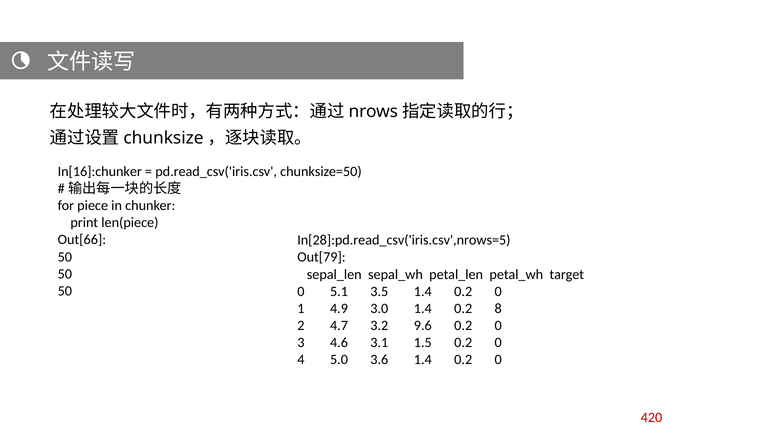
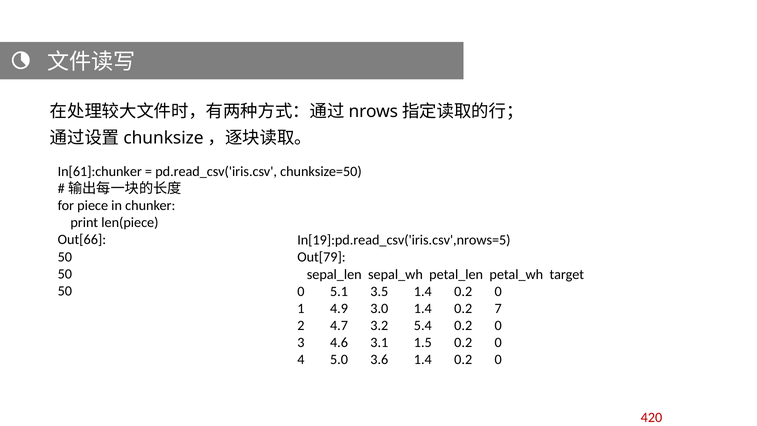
In[16]:chunker: In[16]:chunker -> In[61]:chunker
In[28]:pd.read_csv('iris.csv',nrows=5: In[28]:pd.read_csv('iris.csv',nrows=5 -> In[19]:pd.read_csv('iris.csv',nrows=5
8: 8 -> 7
9.6: 9.6 -> 5.4
